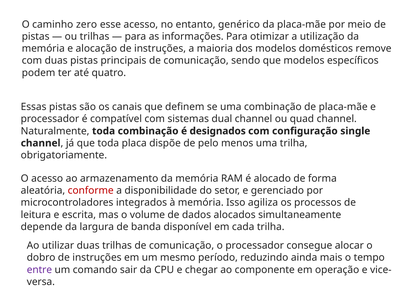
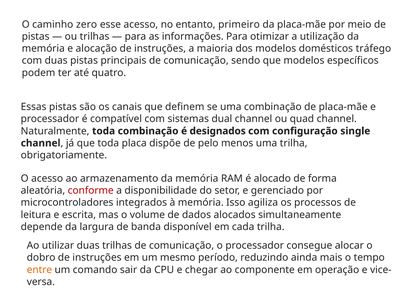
genérico: genérico -> primeiro
remove: remove -> tráfego
entre colour: purple -> orange
